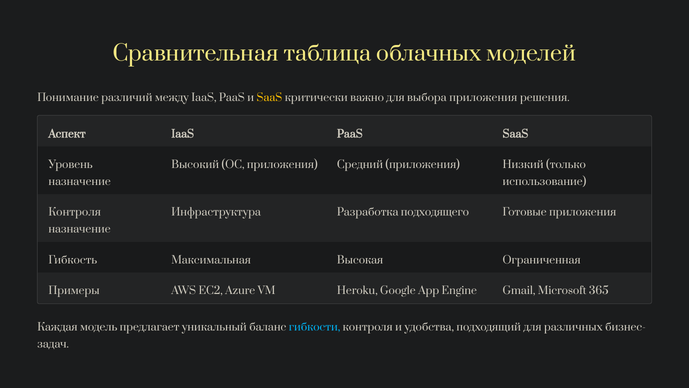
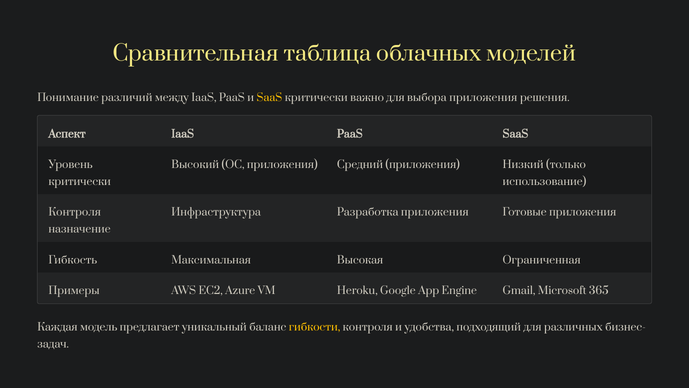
назначение at (80, 182): назначение -> критически
Разработка подходящего: подходящего -> приложения
гибкости colour: light blue -> yellow
